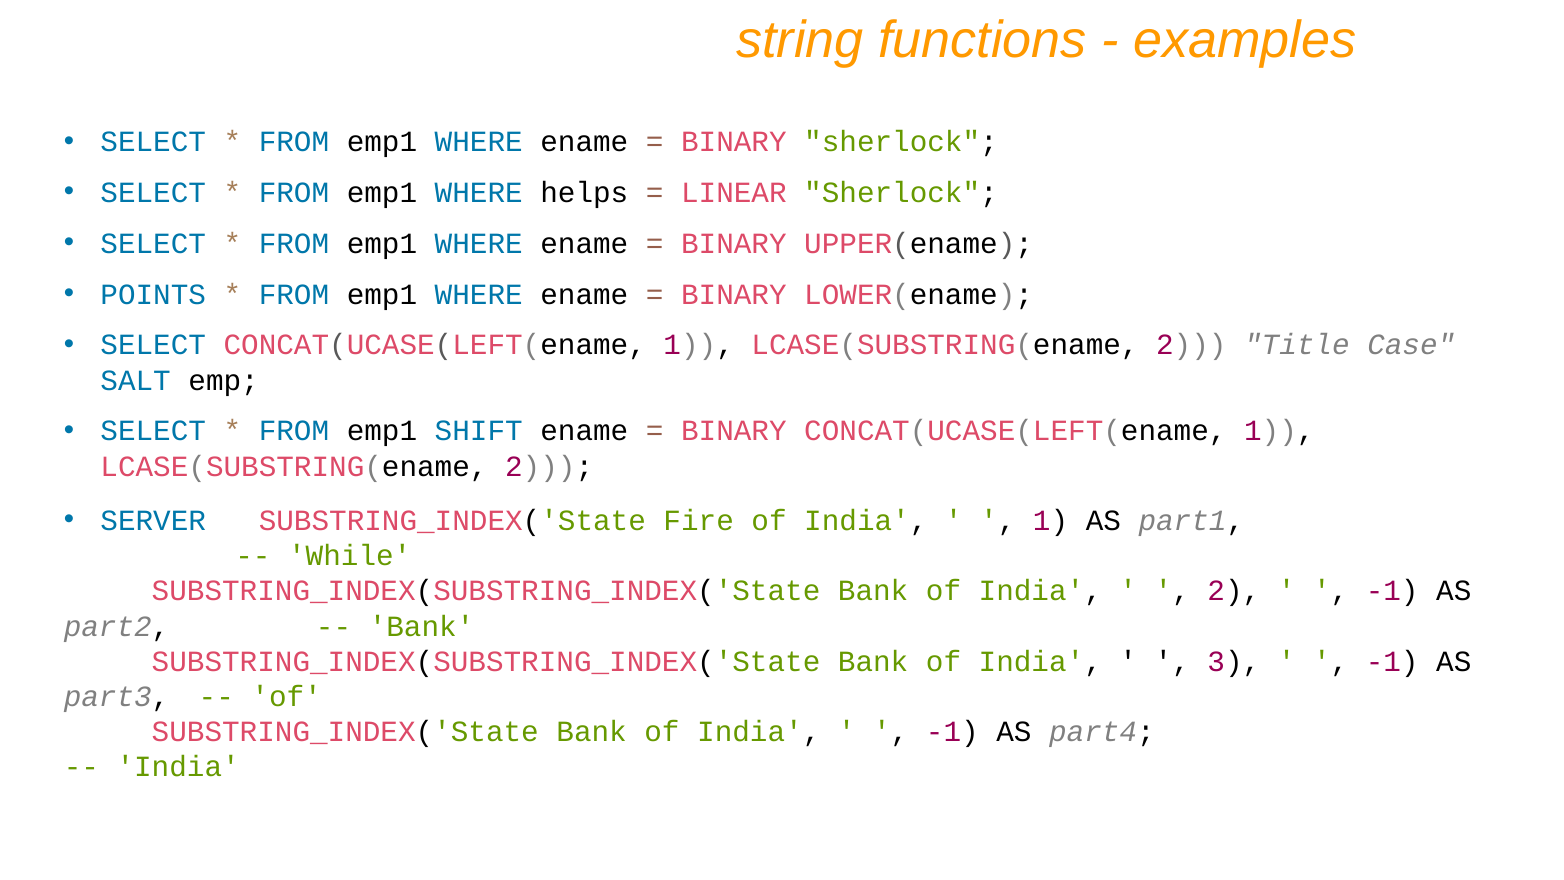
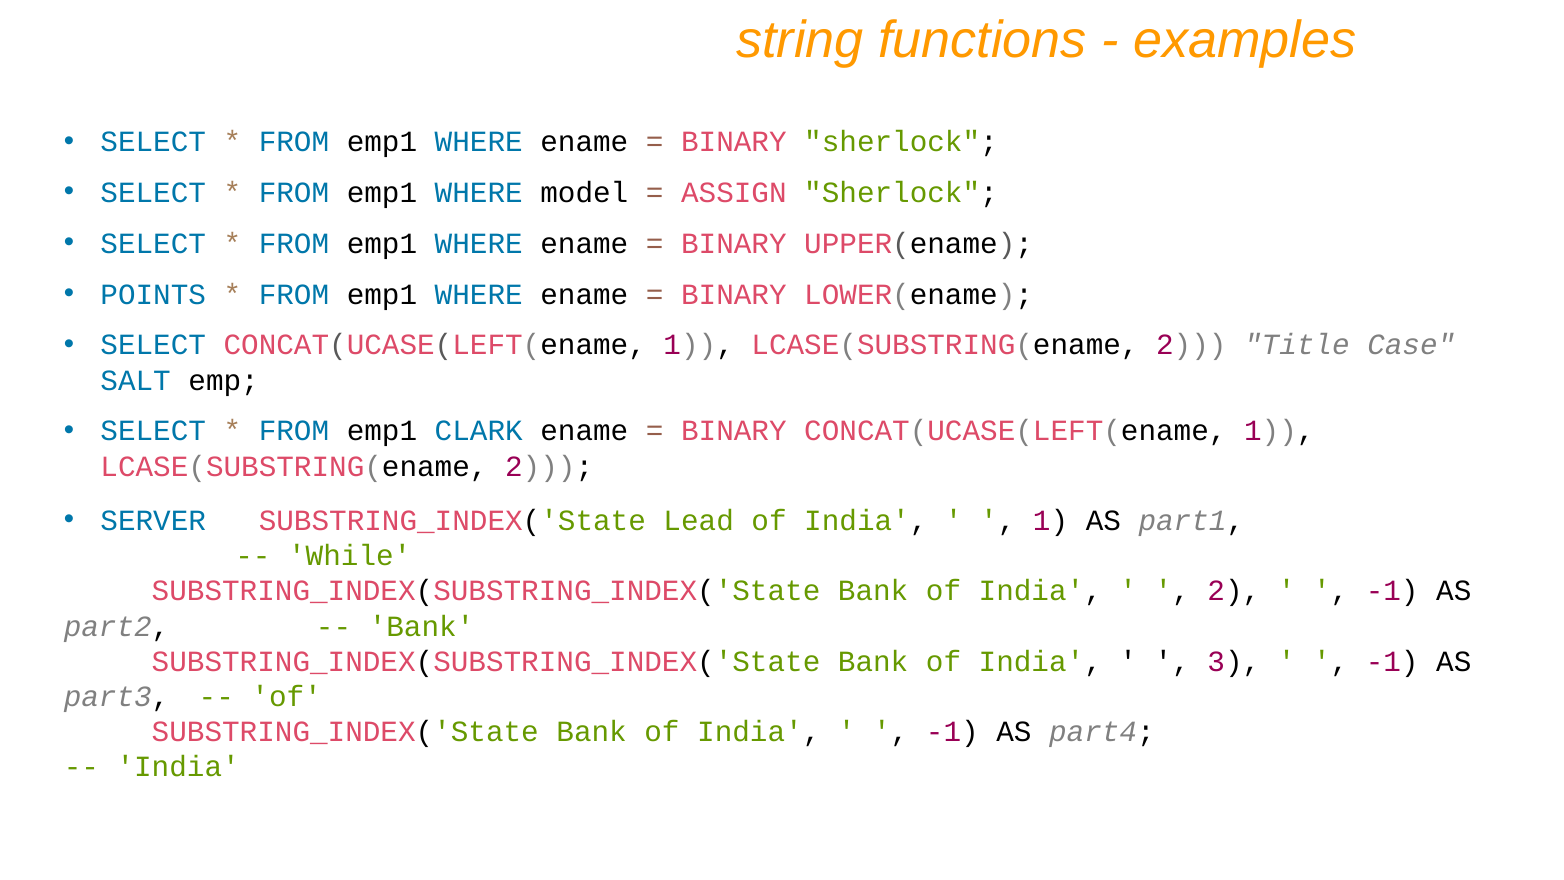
helps: helps -> model
LINEAR: LINEAR -> ASSIGN
SHIFT: SHIFT -> CLARK
Fire: Fire -> Lead
